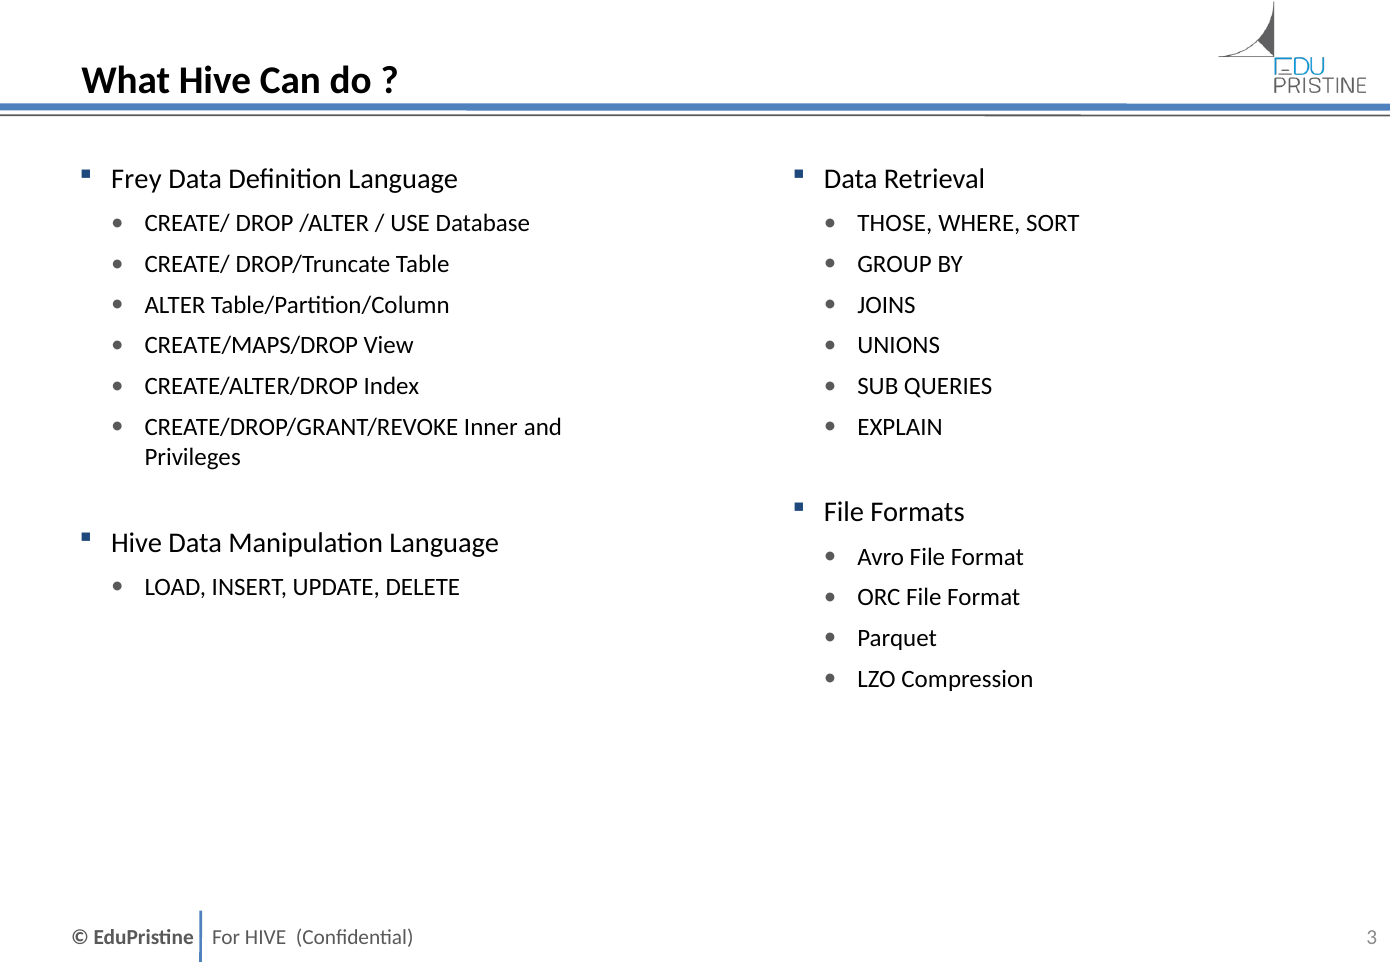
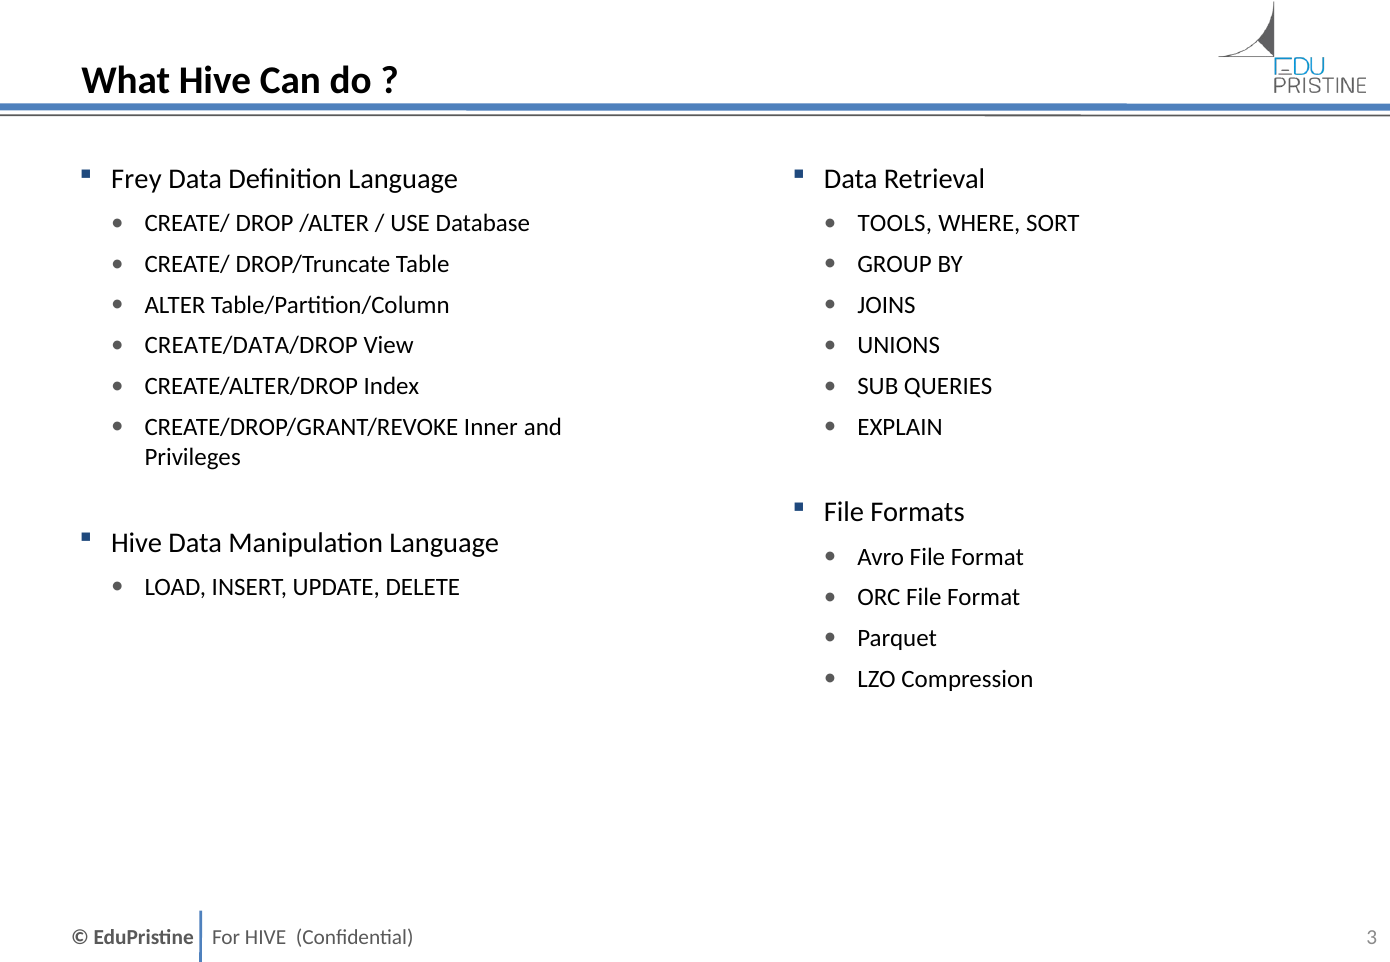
THOSE: THOSE -> TOOLS
CREATE/MAPS/DROP: CREATE/MAPS/DROP -> CREATE/DATA/DROP
